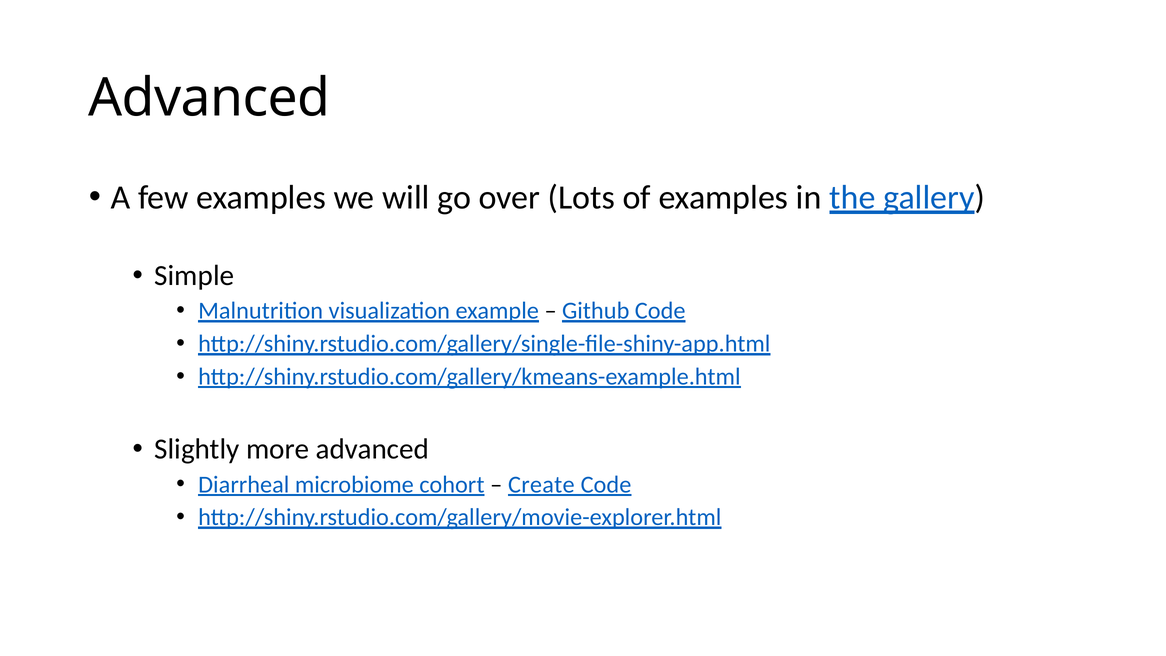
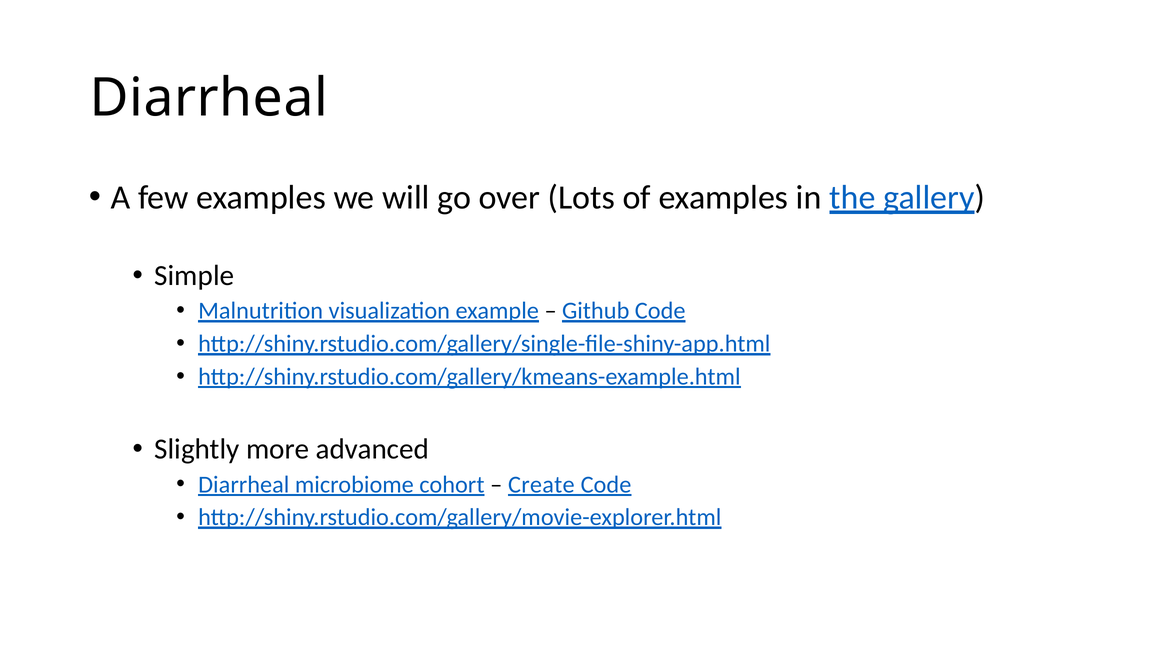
Advanced at (209, 98): Advanced -> Diarrheal
